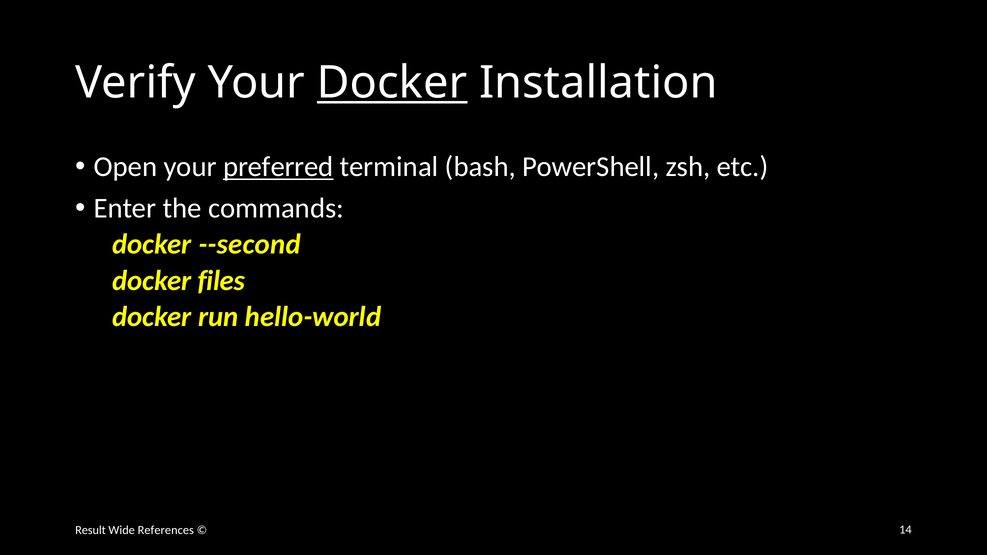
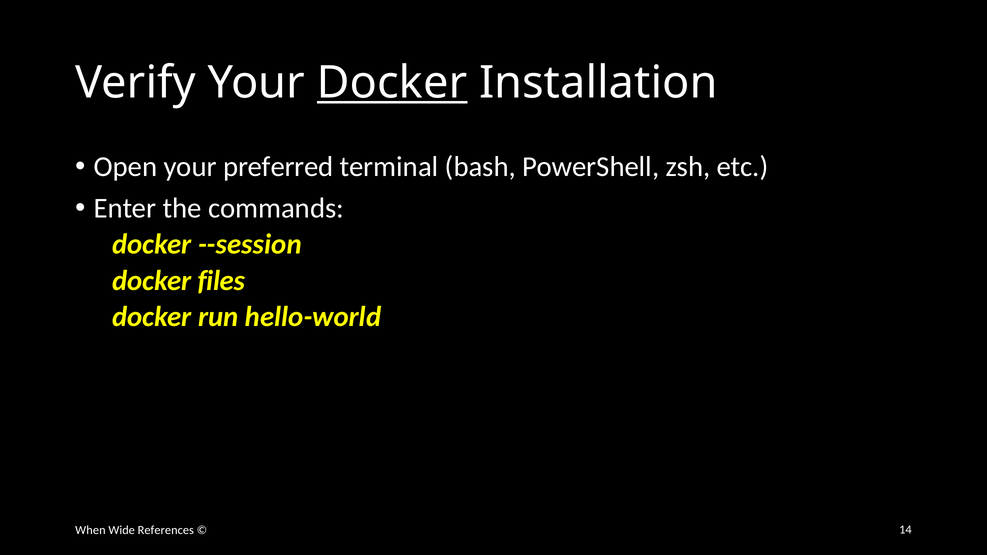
preferred underline: present -> none
--second: --second -> --session
Result: Result -> When
